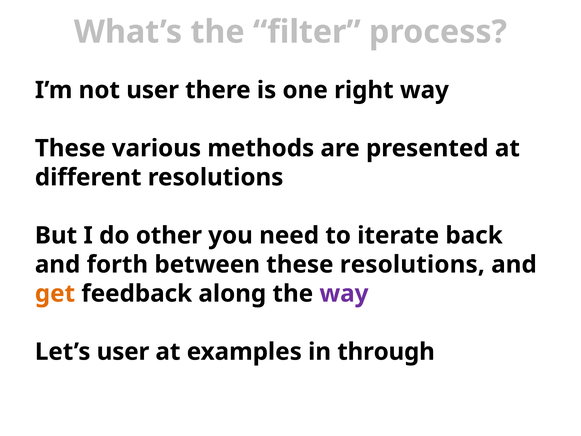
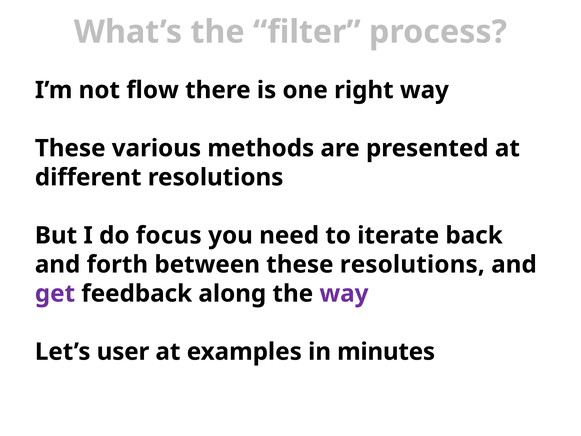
not user: user -> flow
other: other -> focus
get colour: orange -> purple
through: through -> minutes
